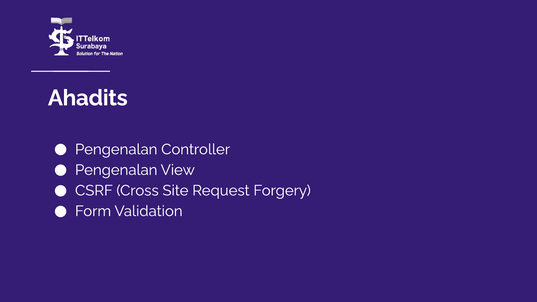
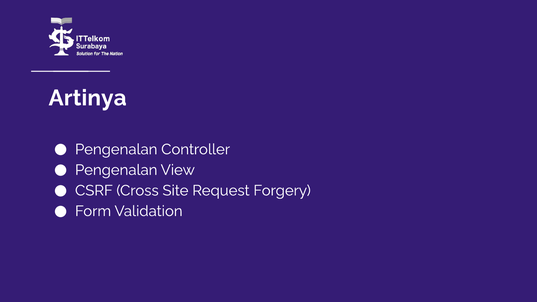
Ahadits: Ahadits -> Artinya
